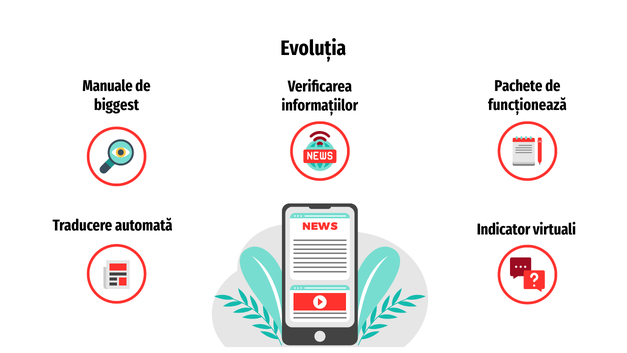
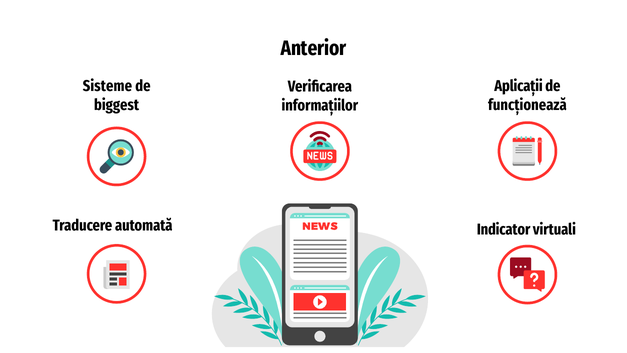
Evoluția: Evoluția -> Anterior
Manuale: Manuale -> Sisteme
Pachete: Pachete -> Aplicații
